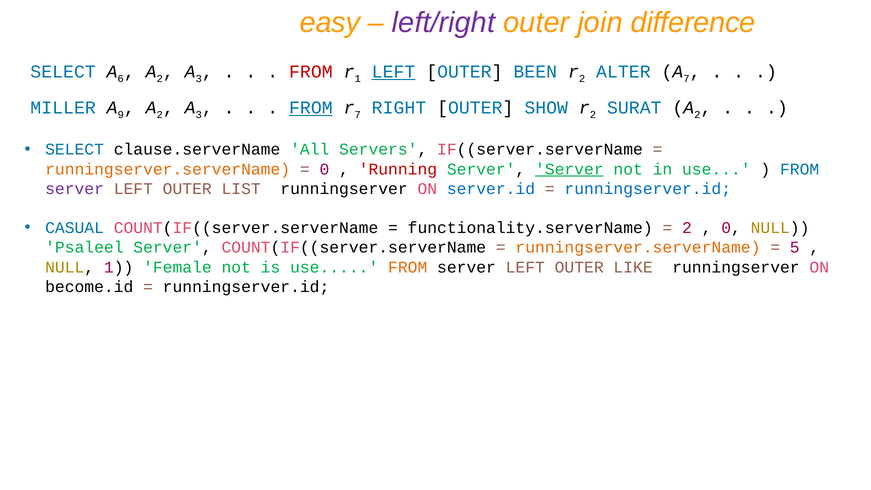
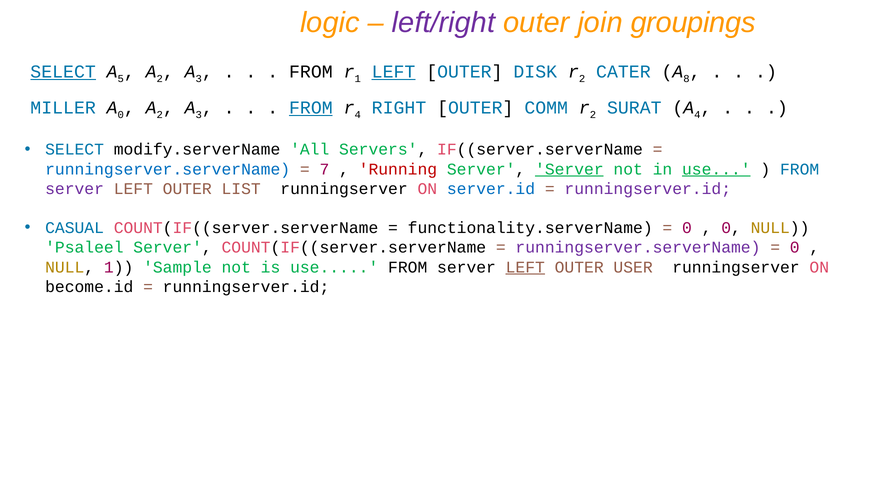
easy: easy -> logic
difference: difference -> groupings
SELECT at (63, 72) underline: none -> present
6: 6 -> 5
FROM at (311, 72) colour: red -> black
BEEN: BEEN -> DISK
ALTER: ALTER -> CATER
7 at (686, 79): 7 -> 8
9 at (121, 115): 9 -> 0
7 at (358, 115): 7 -> 4
SHOW: SHOW -> COMM
2 at (697, 115): 2 -> 4
clause.serverName: clause.serverName -> modify.serverName
runningserver.serverName at (168, 169) colour: orange -> blue
0 at (324, 169): 0 -> 7
use at (716, 169) underline: none -> present
runningserver.id at (648, 189) colour: blue -> purple
2 at (687, 228): 2 -> 0
runningserver.serverName at (638, 248) colour: orange -> purple
5 at (795, 248): 5 -> 0
Female: Female -> Sample
FROM at (408, 267) colour: orange -> black
LEFT at (525, 267) underline: none -> present
LIKE: LIKE -> USER
